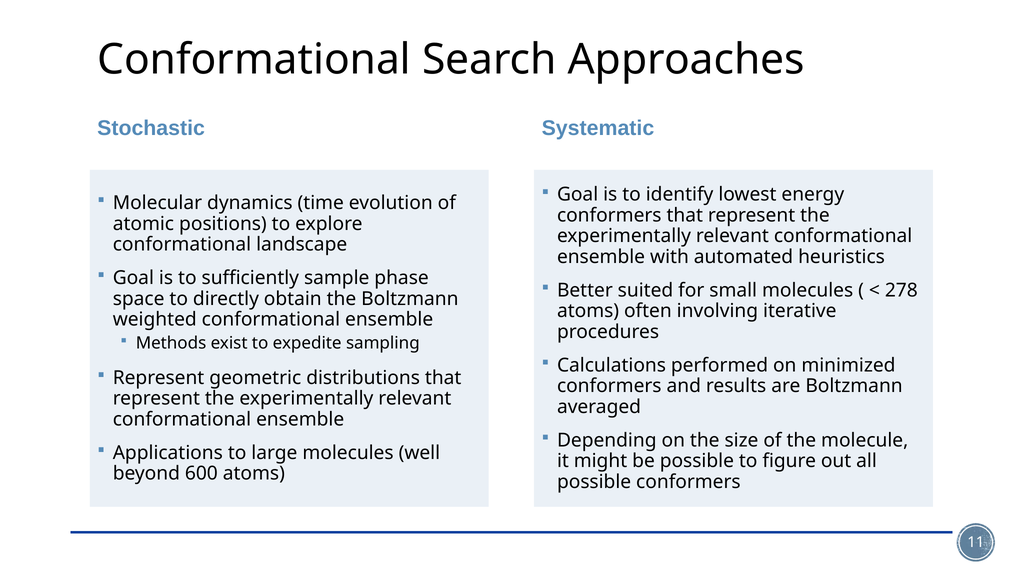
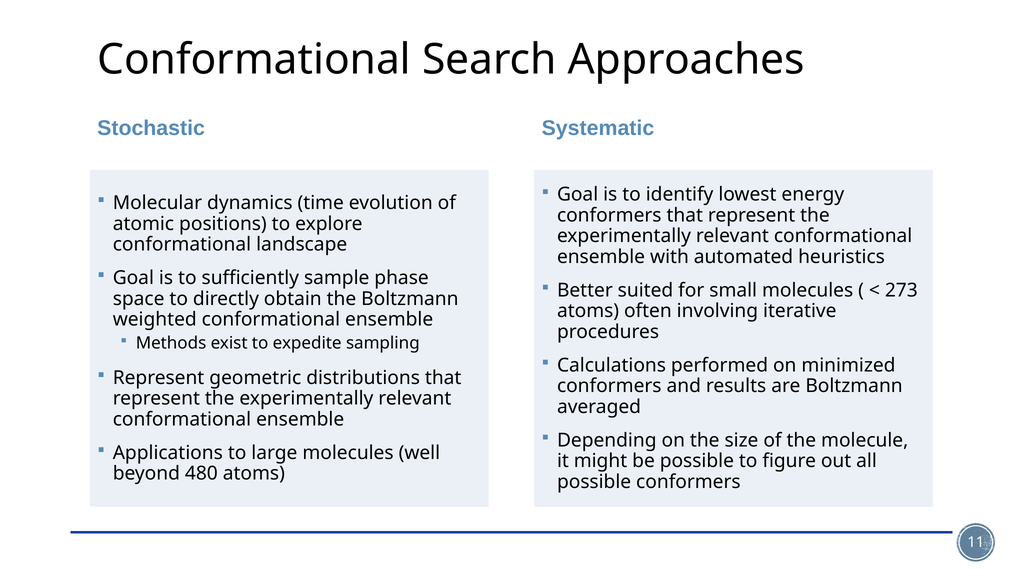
278: 278 -> 273
600: 600 -> 480
